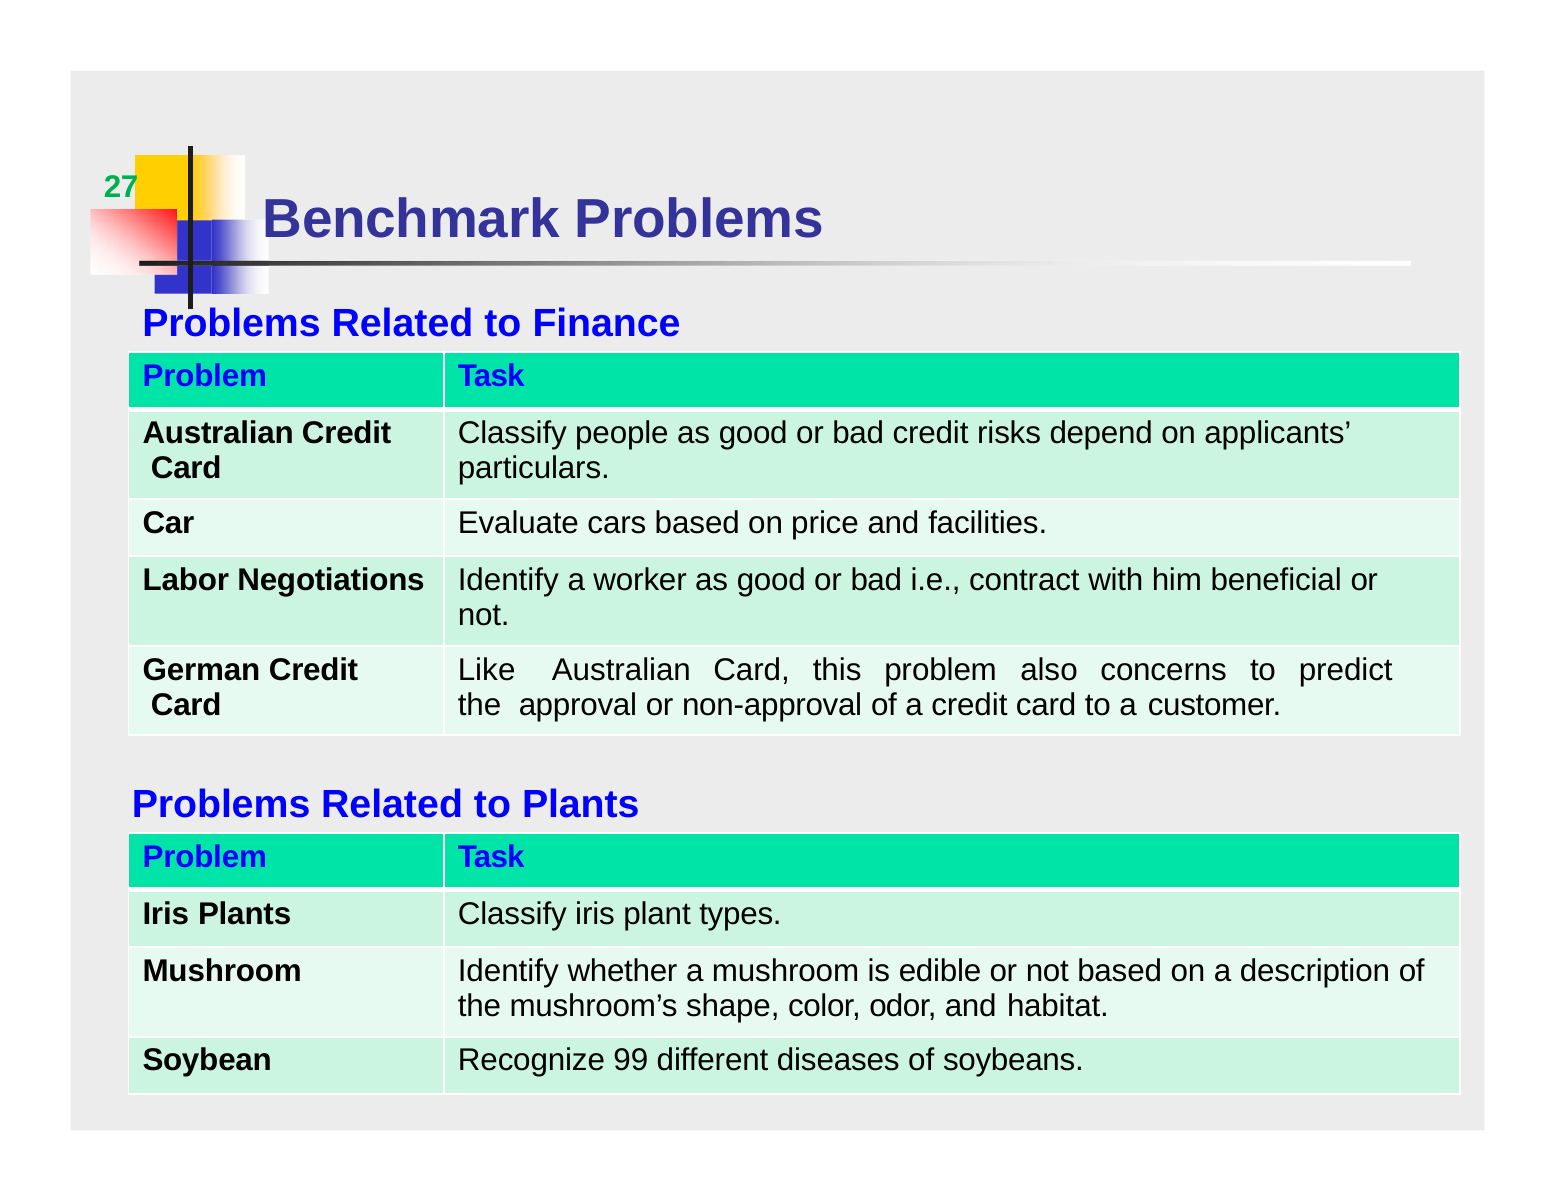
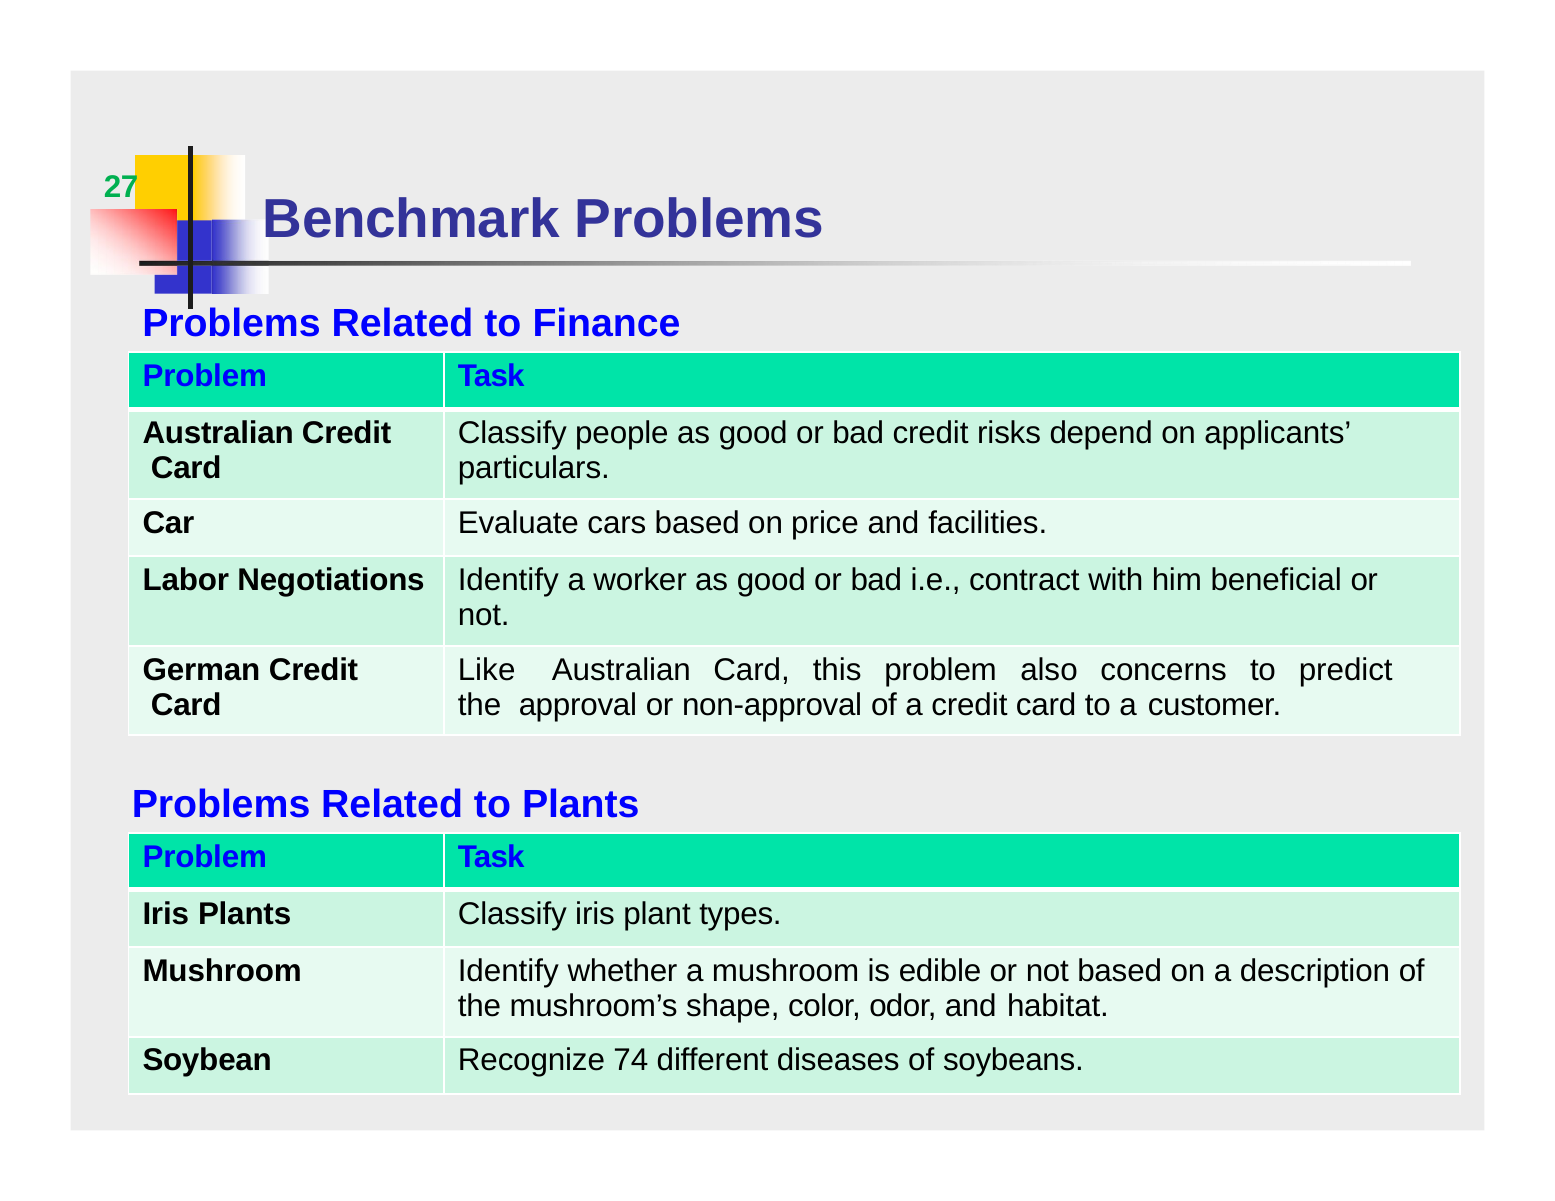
99: 99 -> 74
